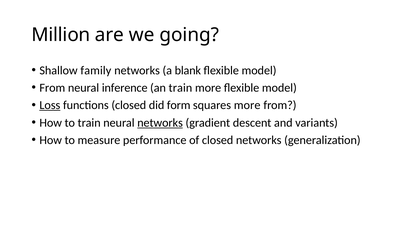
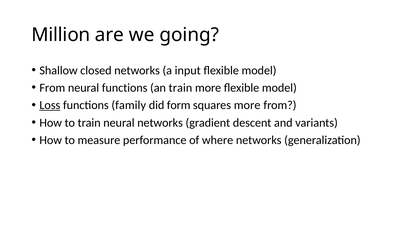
family: family -> closed
blank: blank -> input
neural inference: inference -> functions
functions closed: closed -> family
networks at (160, 122) underline: present -> none
of closed: closed -> where
